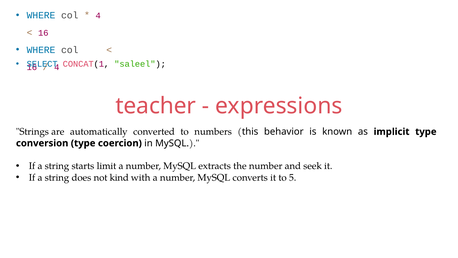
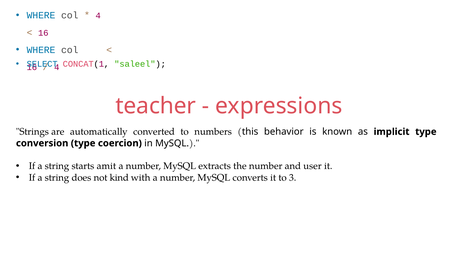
limit: limit -> amit
seek: seek -> user
5: 5 -> 3
